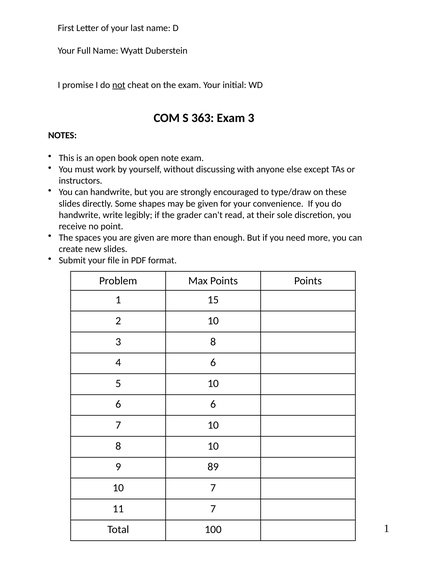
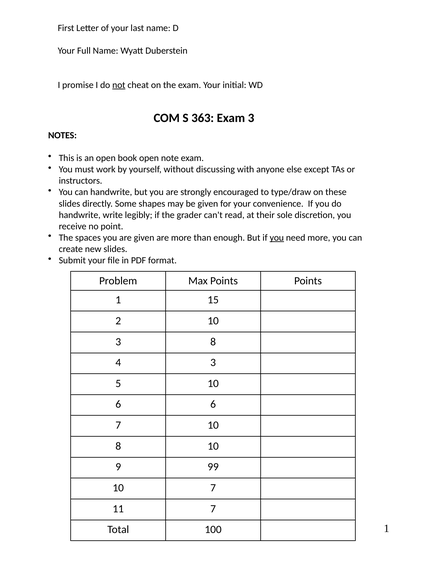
you at (277, 238) underline: none -> present
4 6: 6 -> 3
89: 89 -> 99
